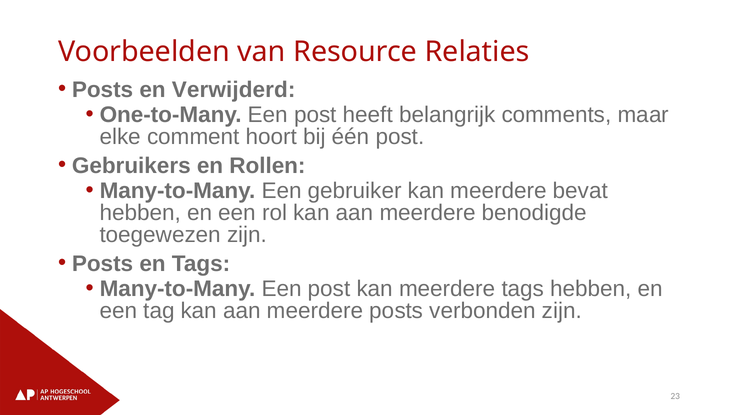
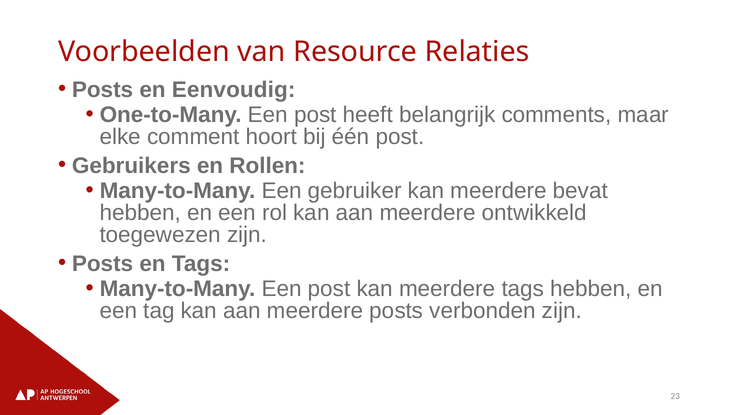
Verwijderd: Verwijderd -> Eenvoudig
benodigde: benodigde -> ontwikkeld
